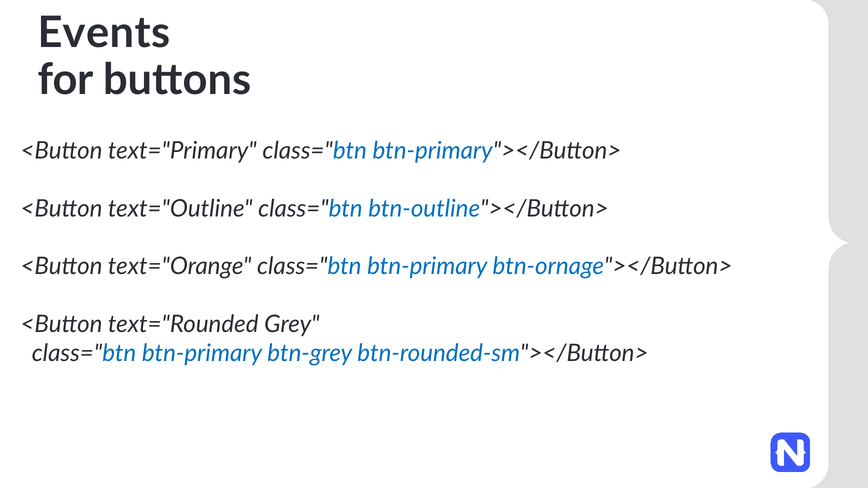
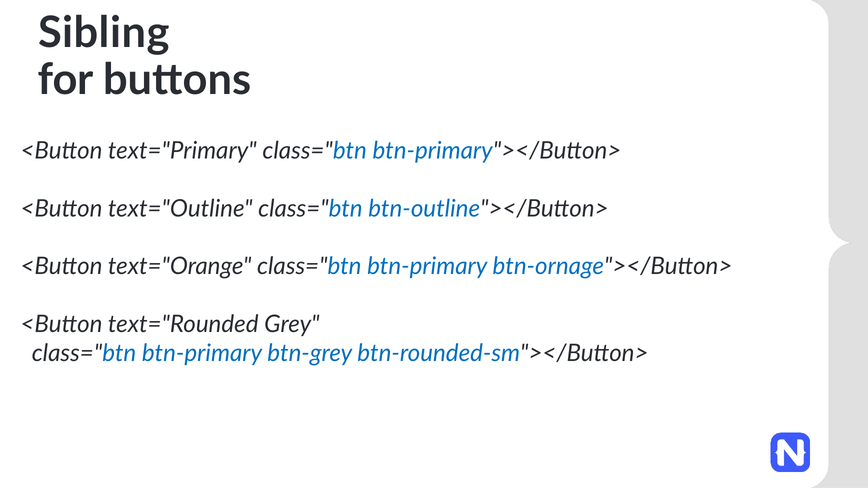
Events: Events -> Sibling
